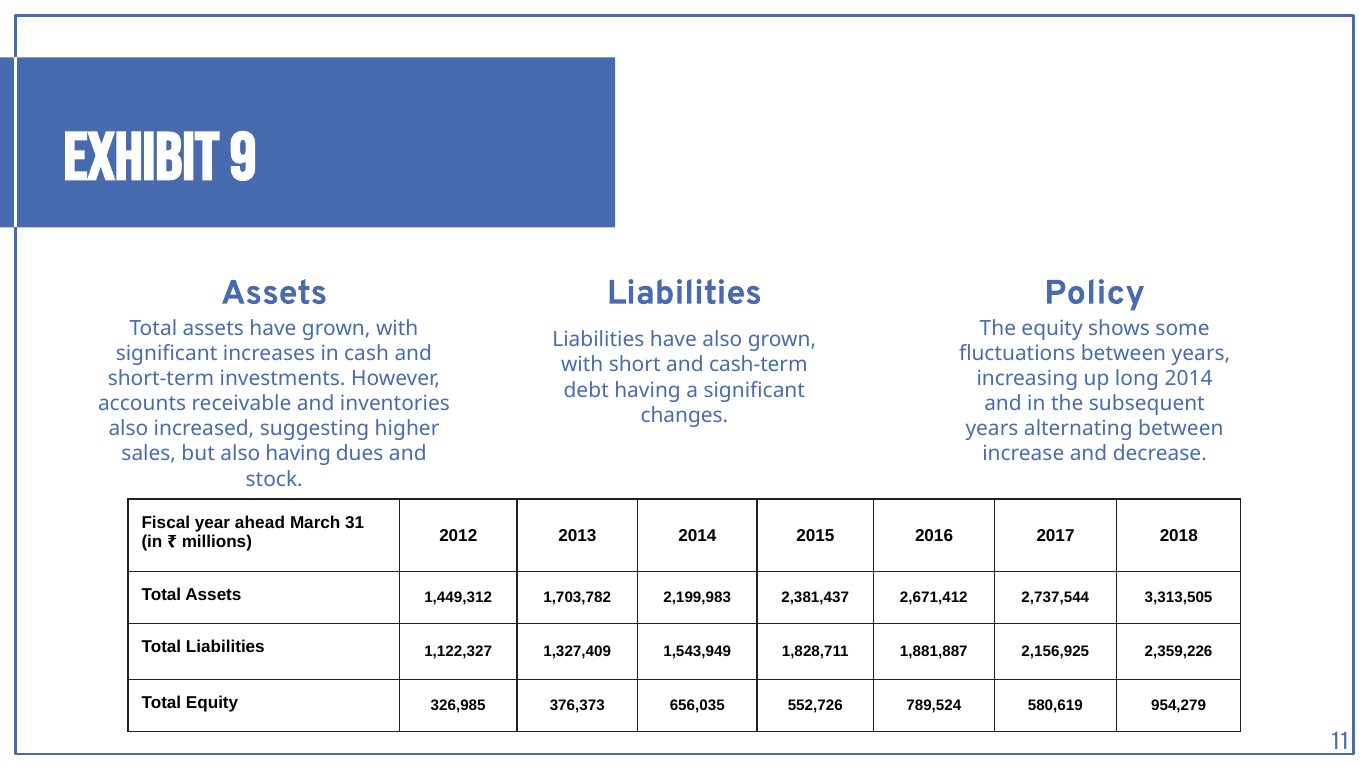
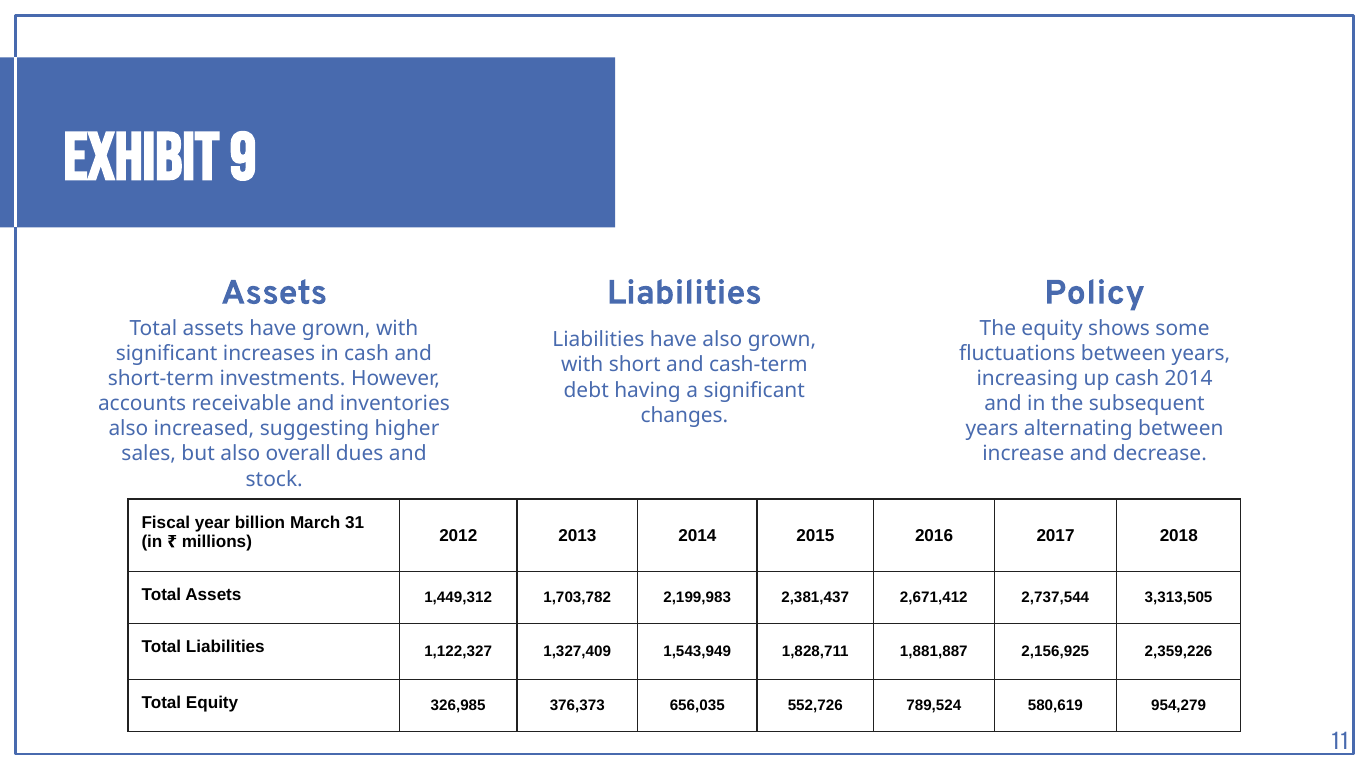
up long: long -> cash
also having: having -> overall
ahead: ahead -> billion
